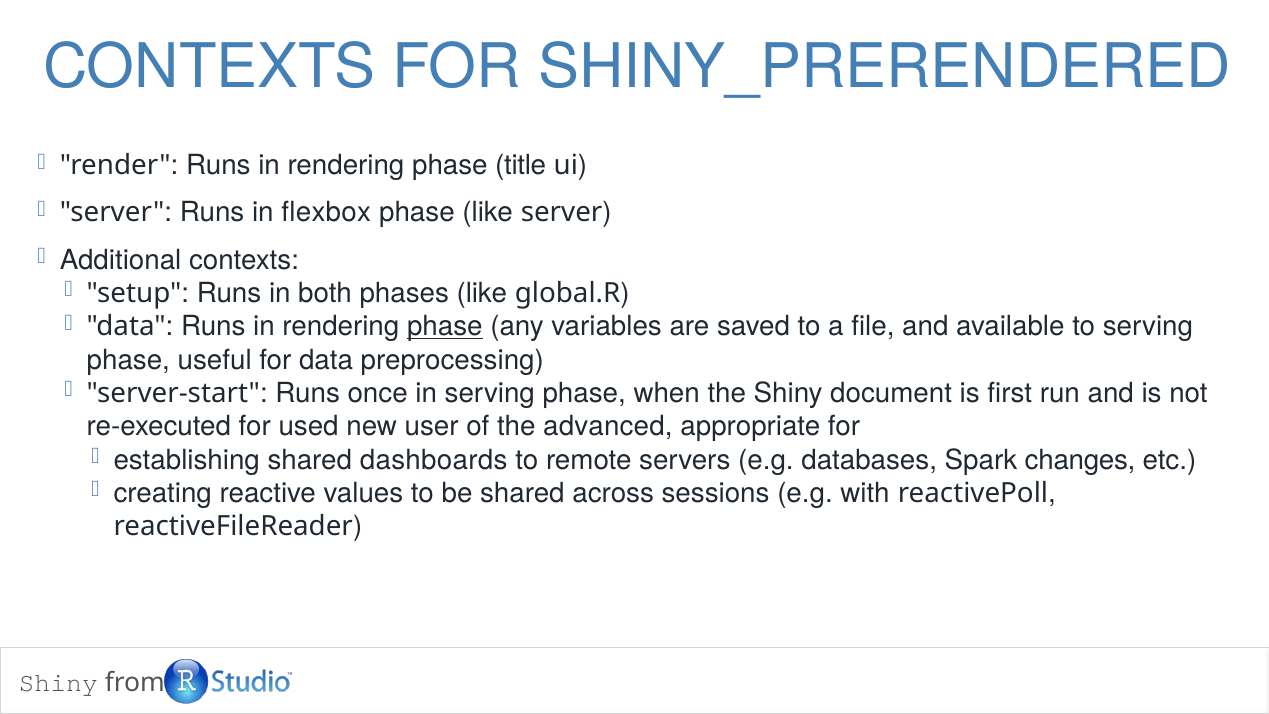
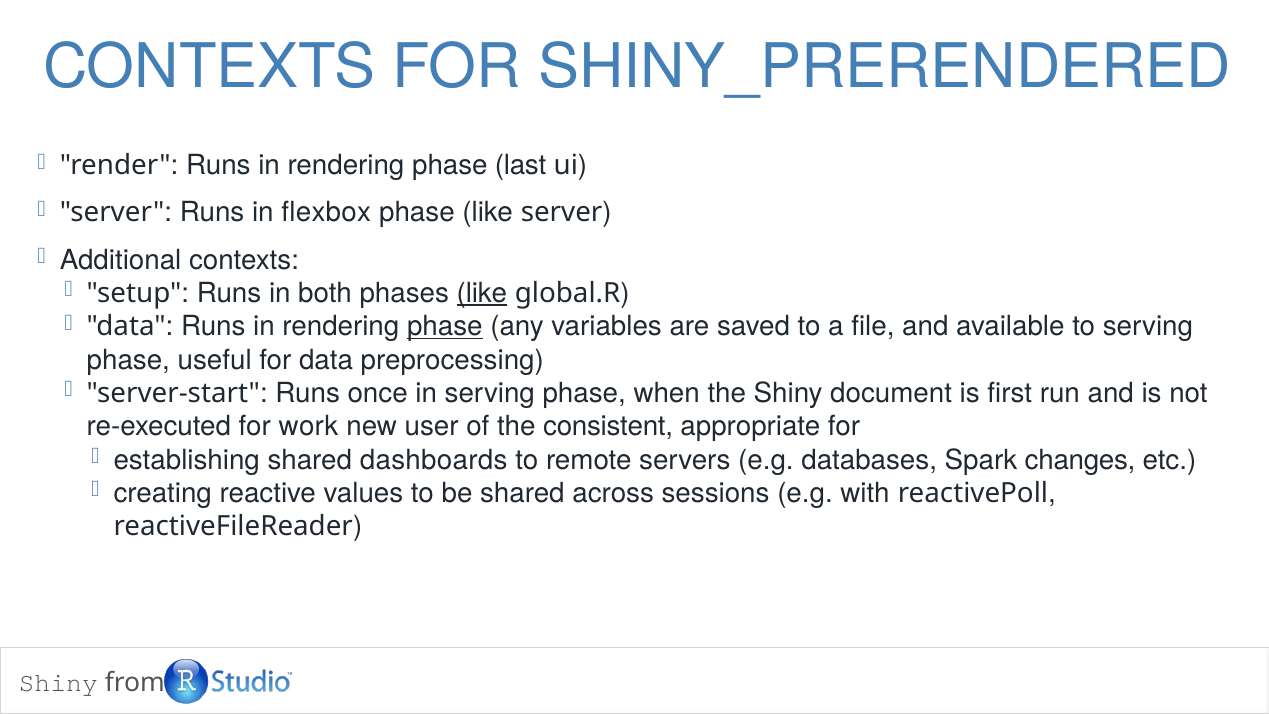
title: title -> last
like at (482, 293) underline: none -> present
used: used -> work
advanced: advanced -> consistent
